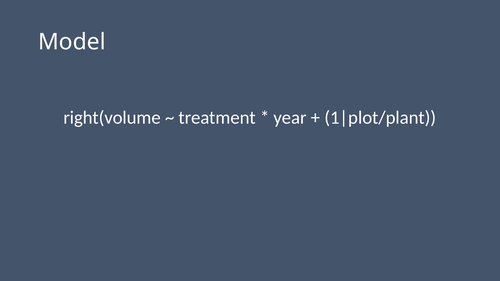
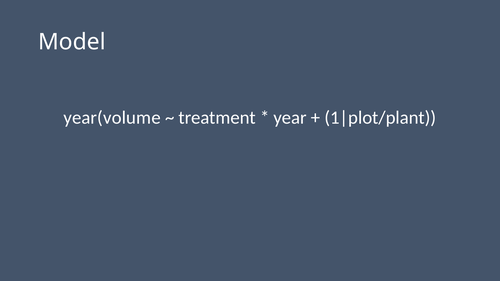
right(volume: right(volume -> year(volume
